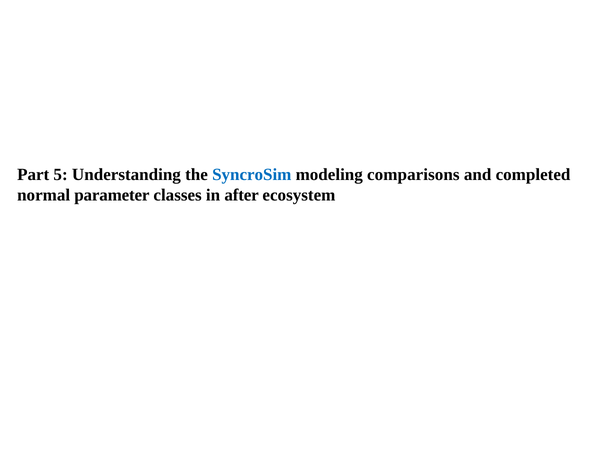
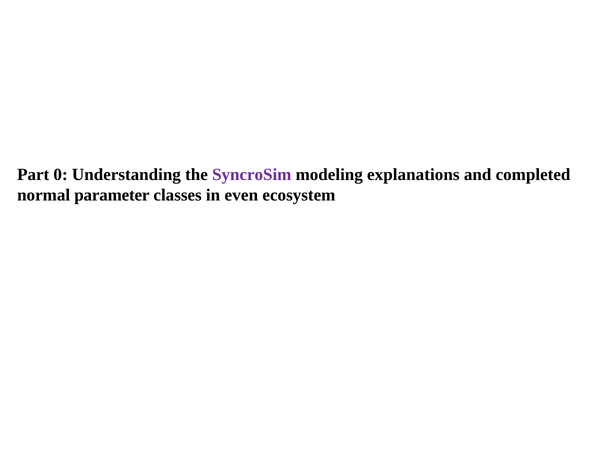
5: 5 -> 0
SyncroSim colour: blue -> purple
comparisons: comparisons -> explanations
after: after -> even
